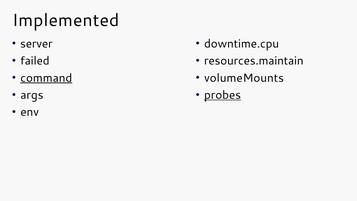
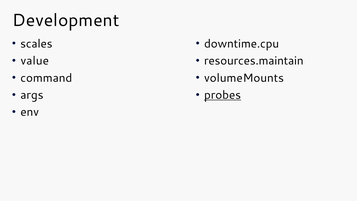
Implemented: Implemented -> Development
server: server -> scales
failed: failed -> value
command underline: present -> none
